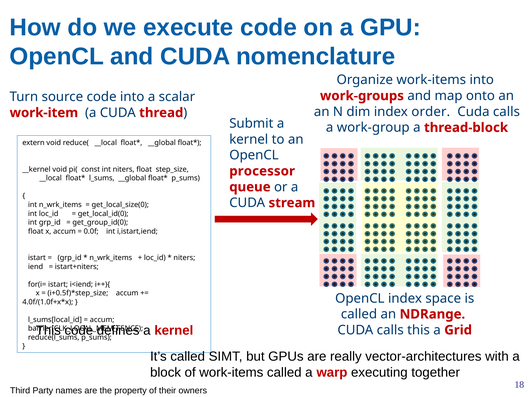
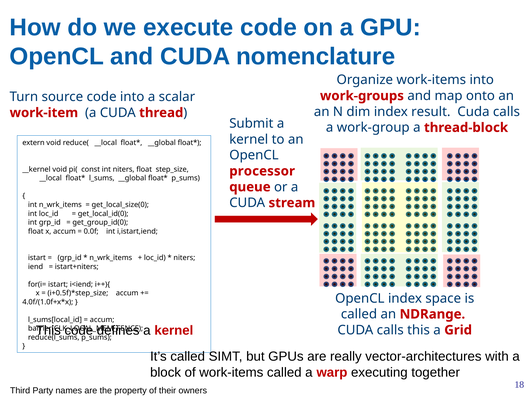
order: order -> result
